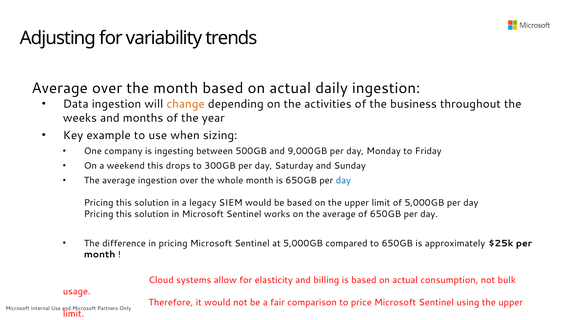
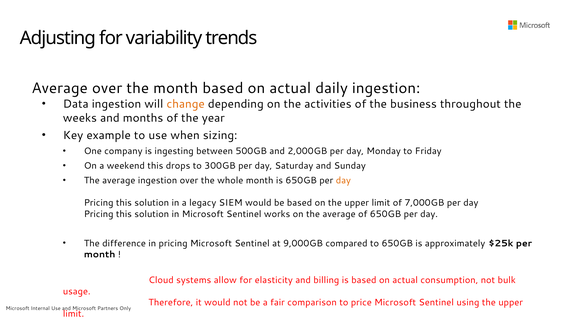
9,000GB: 9,000GB -> 2,000GB
day at (343, 181) colour: blue -> orange
of 5,000GB: 5,000GB -> 7,000GB
at 5,000GB: 5,000GB -> 9,000GB
